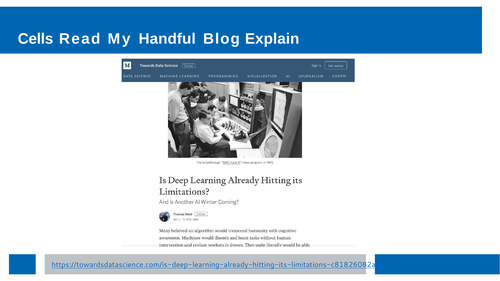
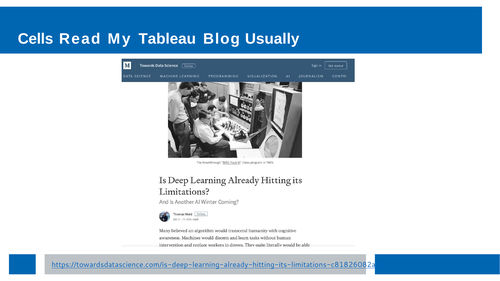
Handful: Handful -> Tableau
Explain: Explain -> Usually
